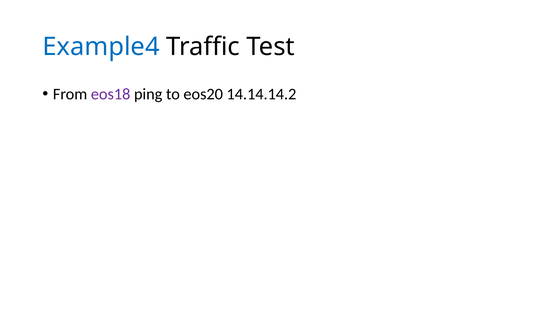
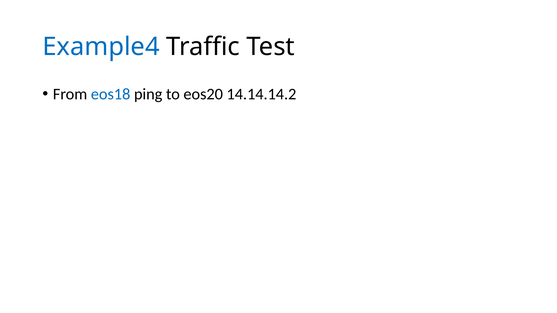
eos18 colour: purple -> blue
